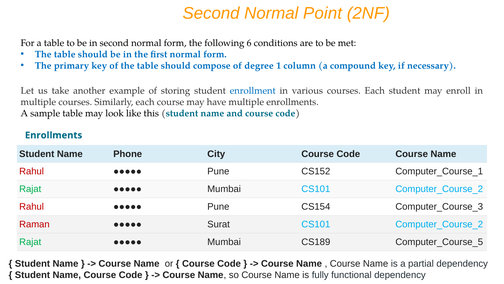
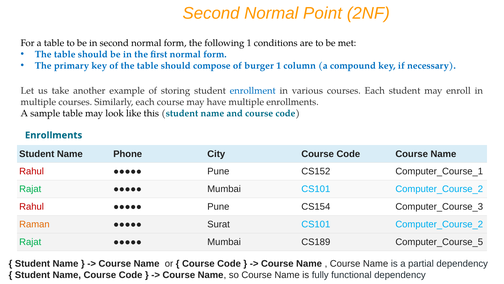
following 6: 6 -> 1
degree: degree -> burger
Raman colour: red -> orange
